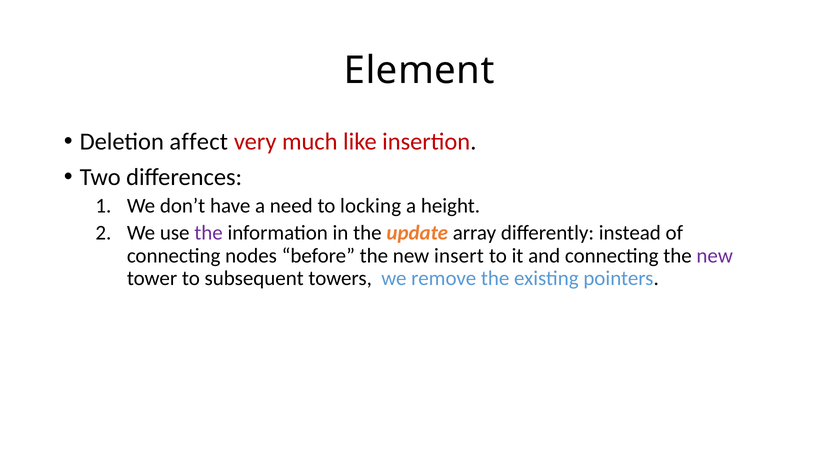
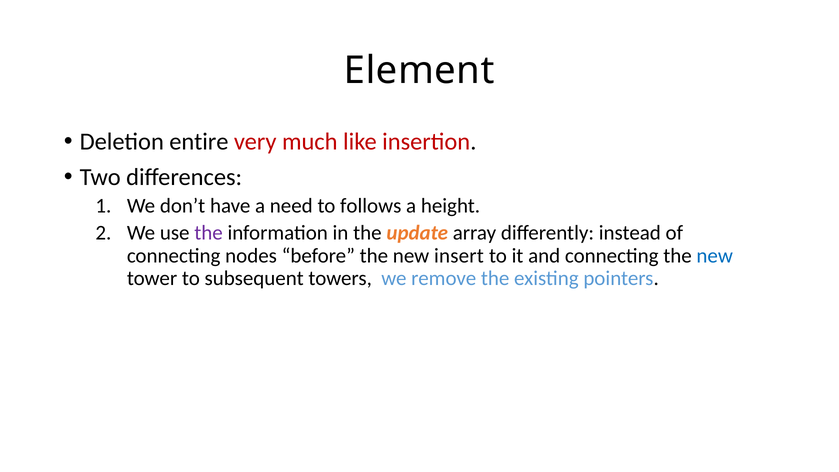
affect: affect -> entire
locking: locking -> follows
new at (715, 256) colour: purple -> blue
